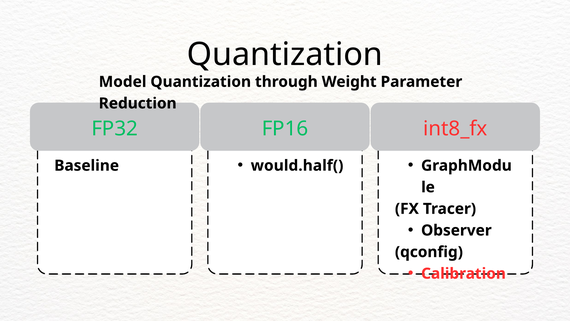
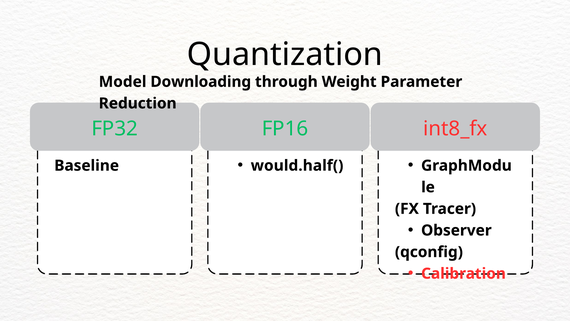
Model Quantization: Quantization -> Downloading
